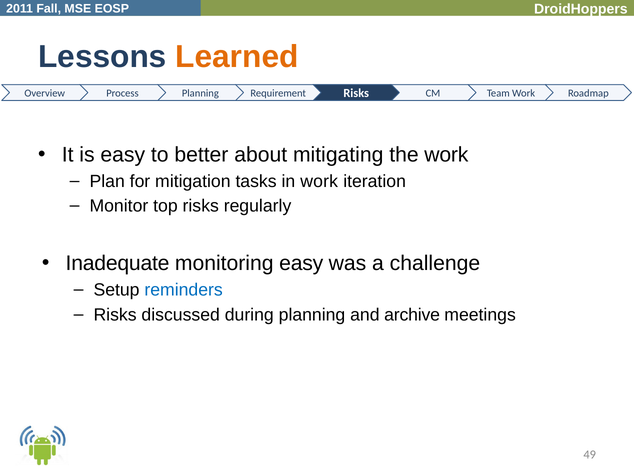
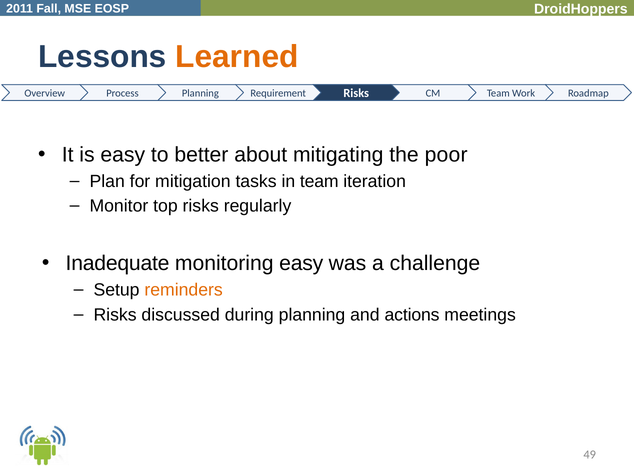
the work: work -> poor
in work: work -> team
reminders colour: blue -> orange
archive: archive -> actions
